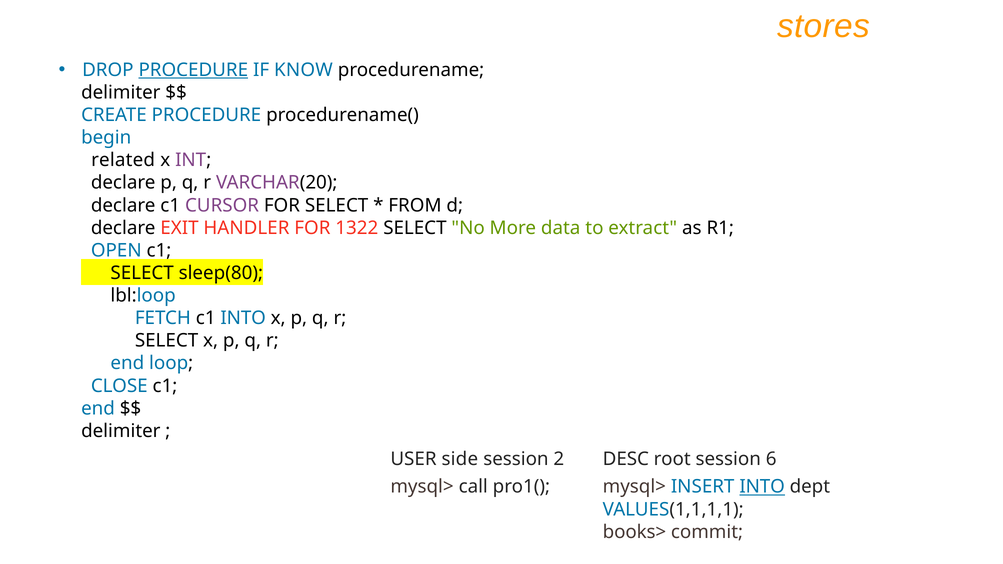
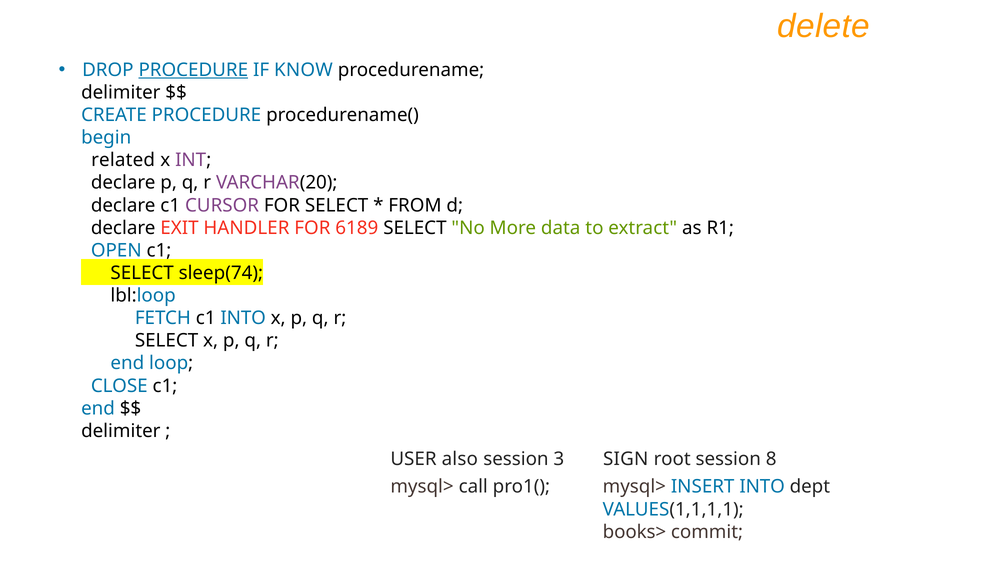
stores: stores -> delete
1322: 1322 -> 6189
sleep(80: sleep(80 -> sleep(74
side: side -> also
2: 2 -> 3
DESC: DESC -> SIGN
6: 6 -> 8
INTO at (762, 487) underline: present -> none
